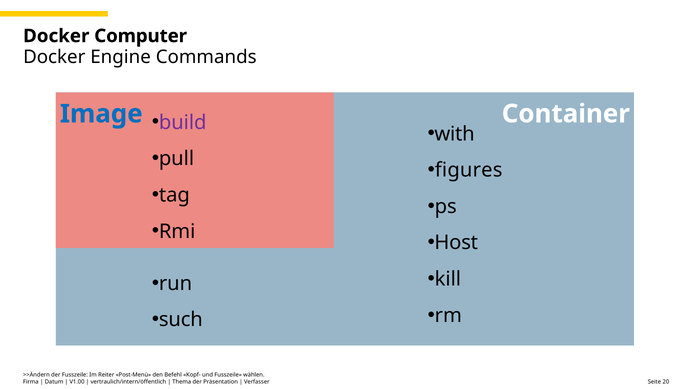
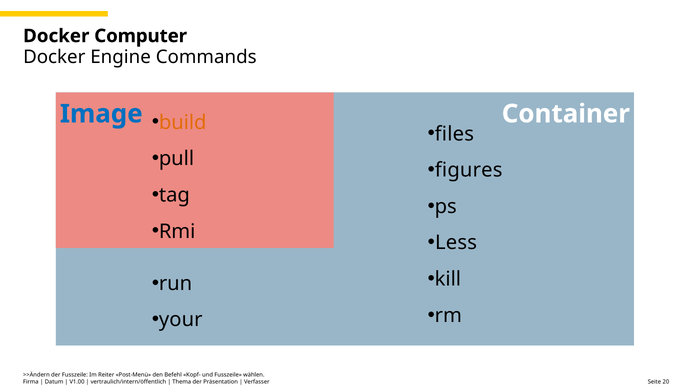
build colour: purple -> orange
with: with -> files
Host: Host -> Less
such: such -> your
